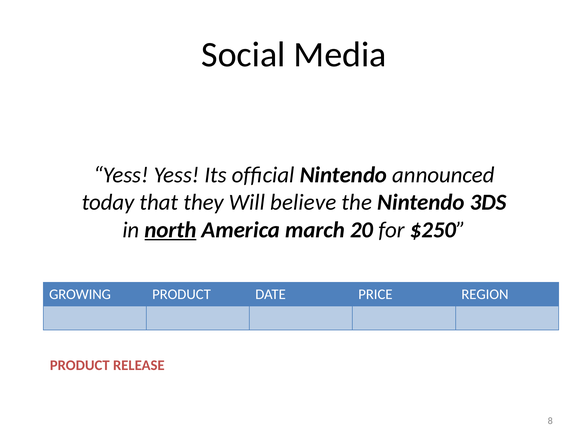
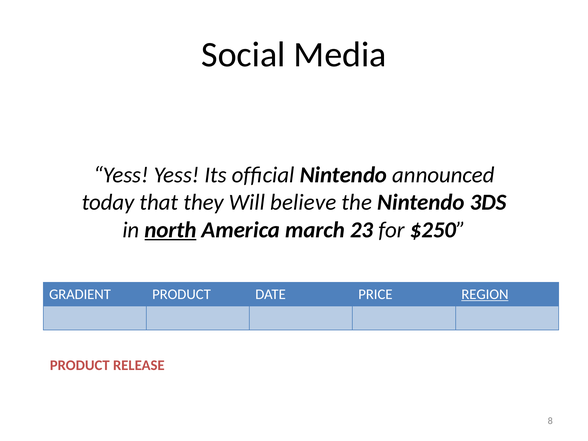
20: 20 -> 23
GROWING: GROWING -> GRADIENT
REGION underline: none -> present
